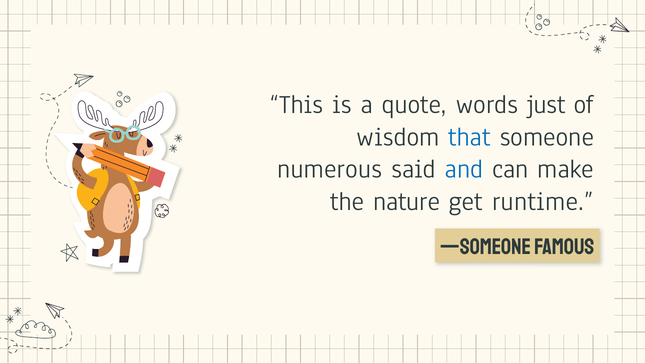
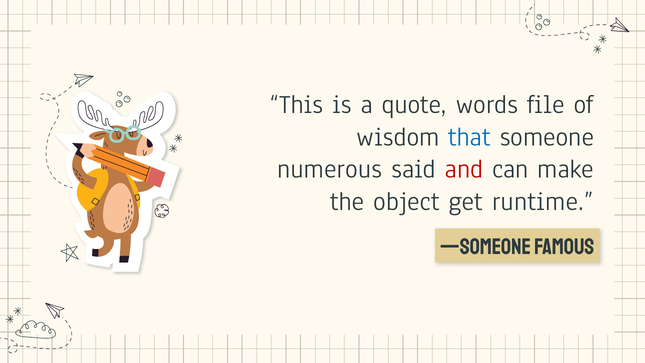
just: just -> file
and colour: blue -> red
nature: nature -> object
